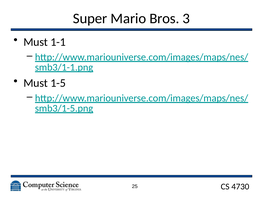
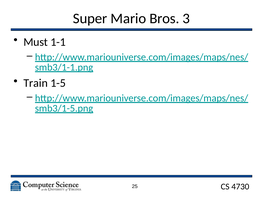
Must at (36, 83): Must -> Train
